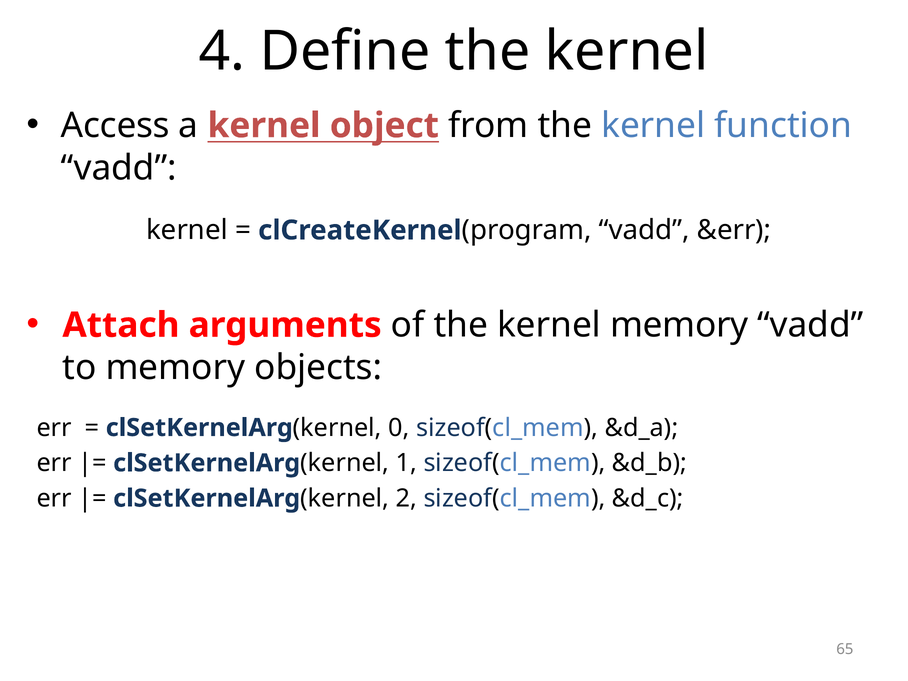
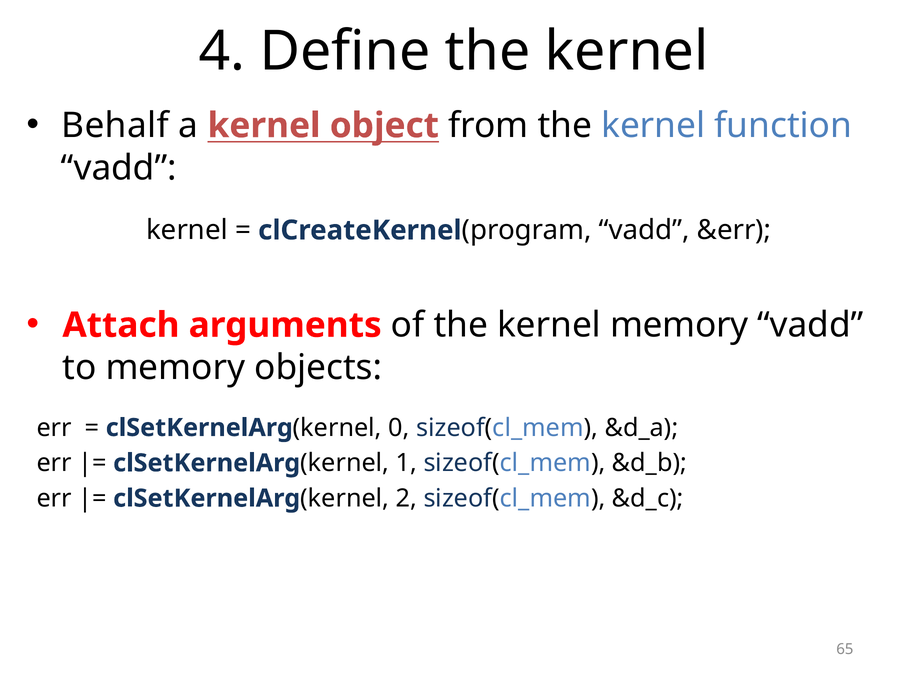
Access: Access -> Behalf
